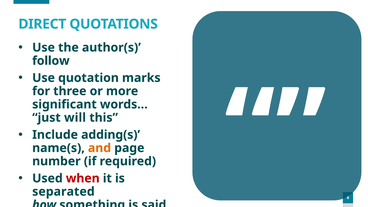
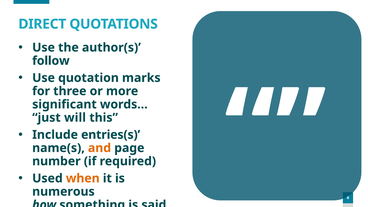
adding(s: adding(s -> entries(s
when colour: red -> orange
separated: separated -> numerous
